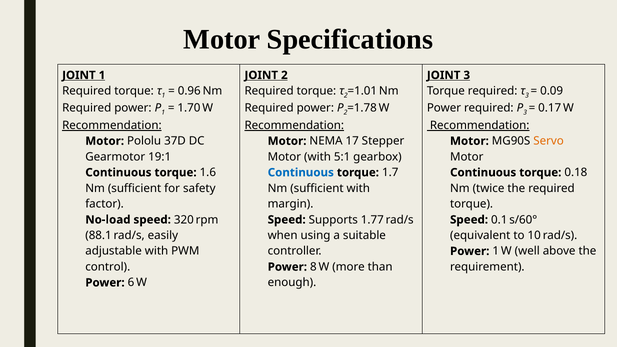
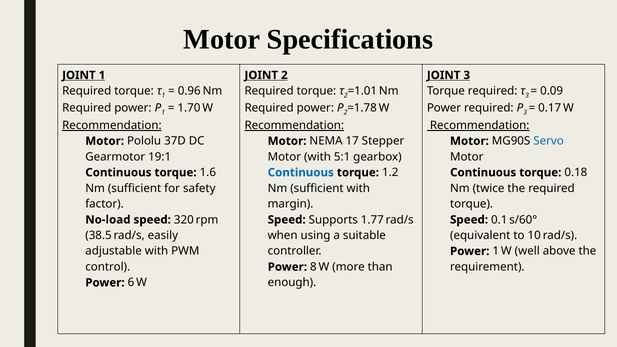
Servo colour: orange -> blue
1.7: 1.7 -> 1.2
88.1: 88.1 -> 38.5
